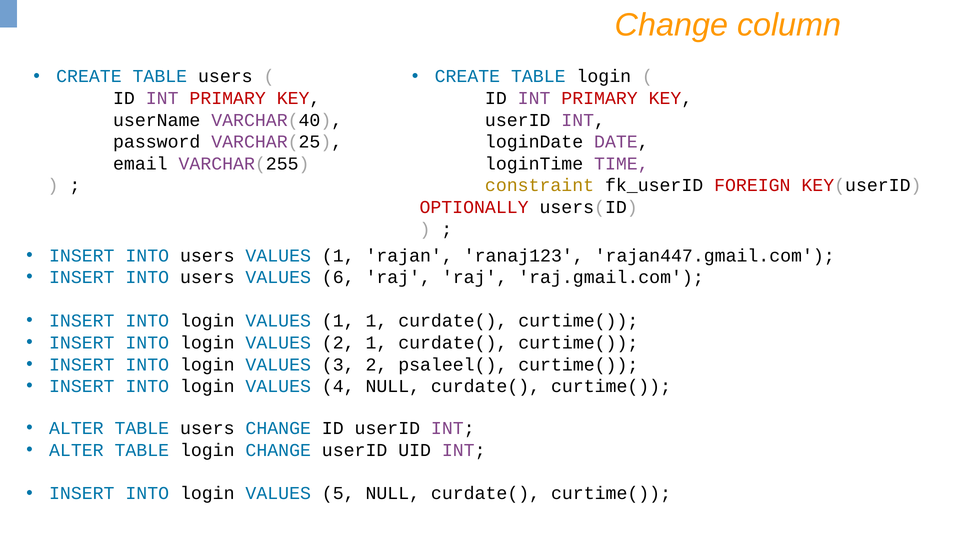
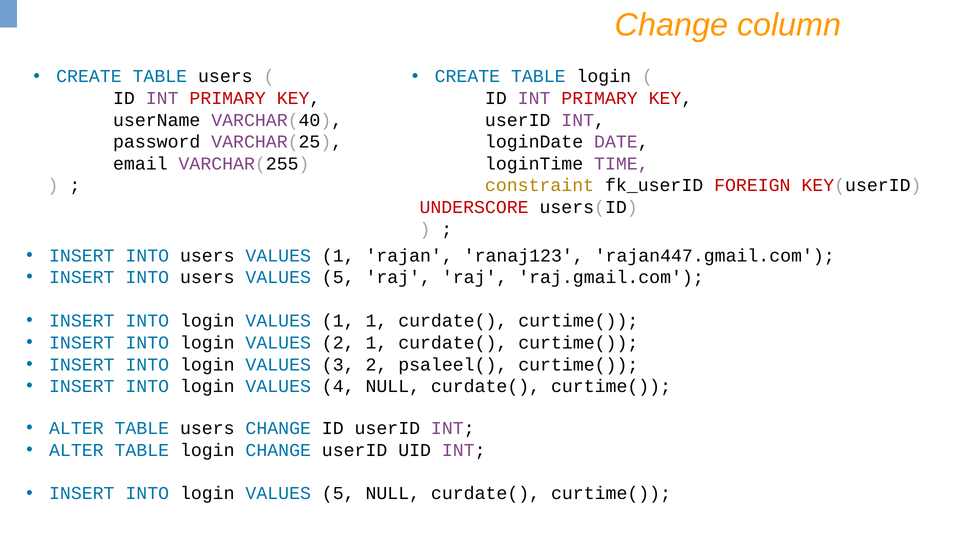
OPTIONALLY: OPTIONALLY -> UNDERSCORE
users VALUES 6: 6 -> 5
